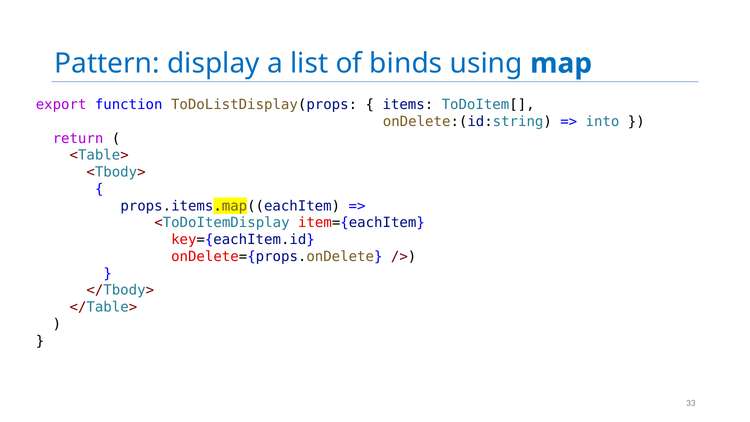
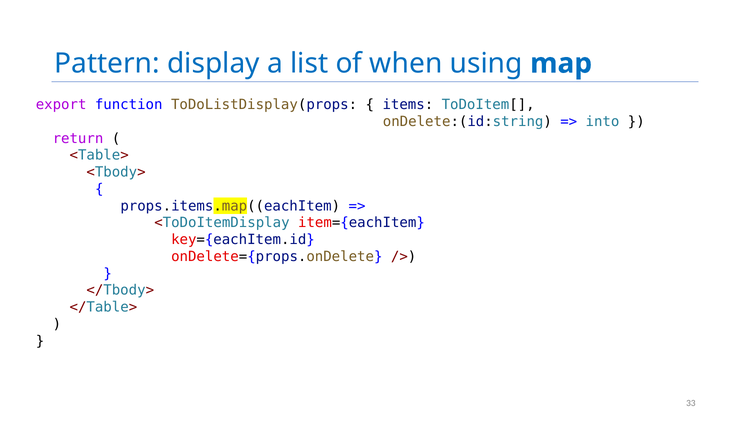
binds: binds -> when
